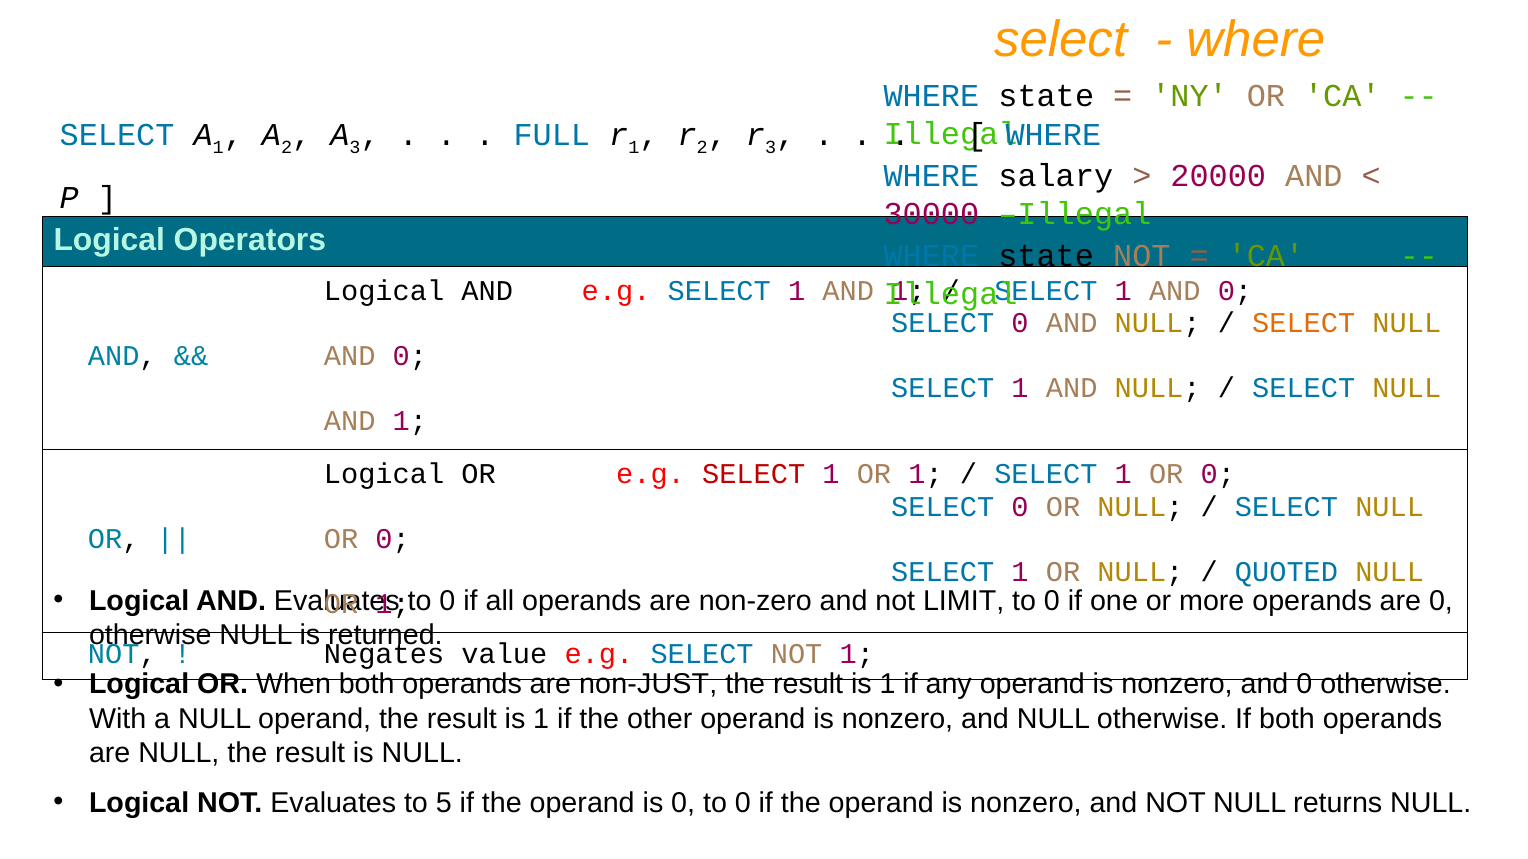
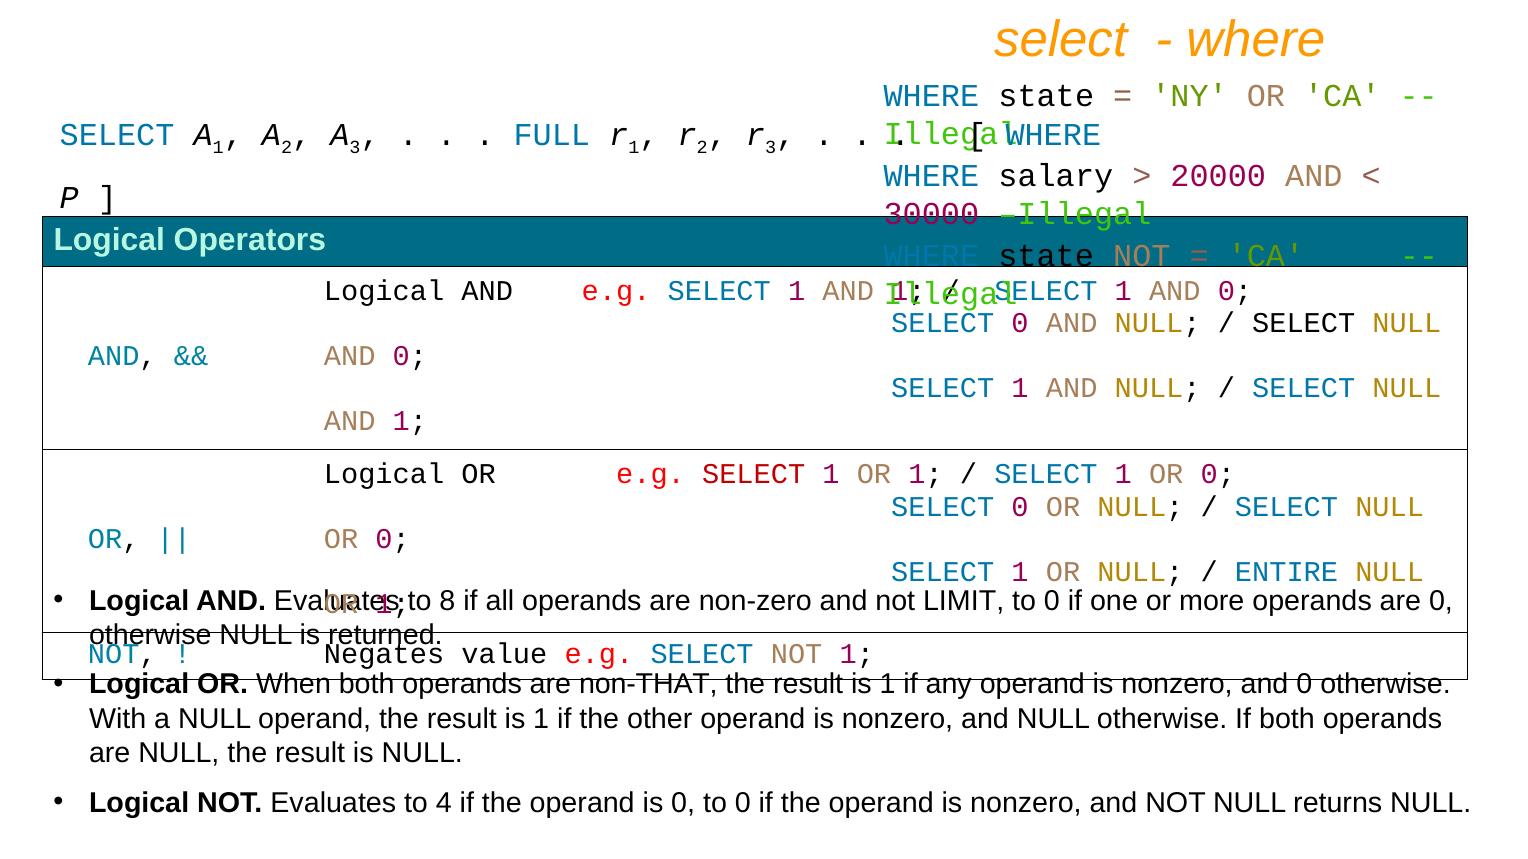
SELECT at (1304, 324) colour: orange -> black
QUOTED: QUOTED -> ENTIRE
0 at (447, 601): 0 -> 8
non-JUST: non-JUST -> non-THAT
5: 5 -> 4
